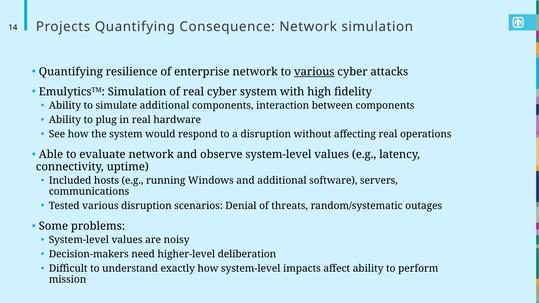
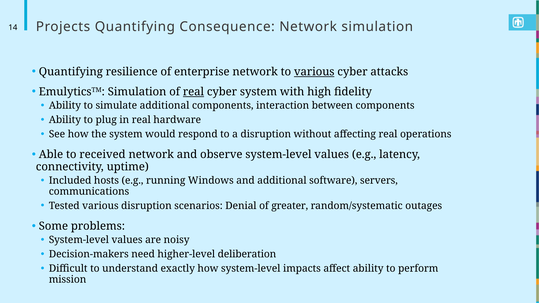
real at (193, 92) underline: none -> present
evaluate: evaluate -> received
threats: threats -> greater
